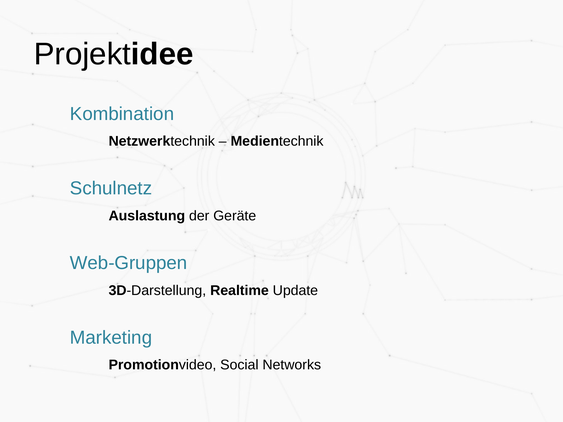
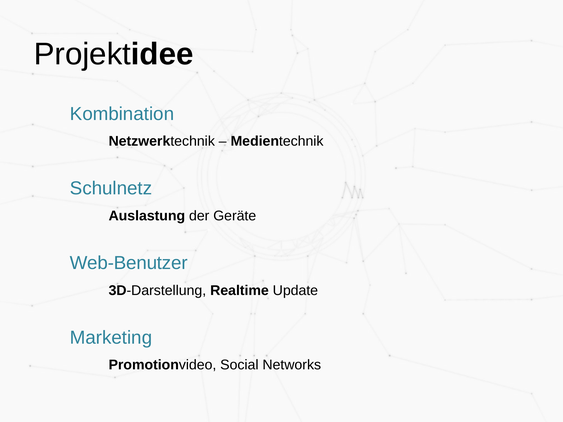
Web-Gruppen: Web-Gruppen -> Web-Benutzer
